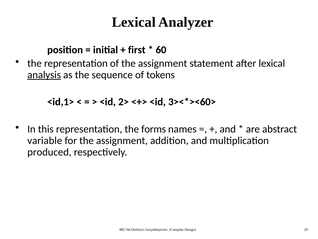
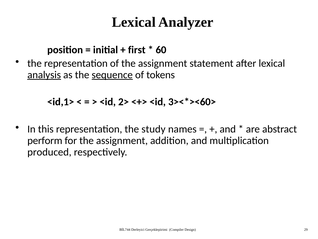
sequence underline: none -> present
forms: forms -> study
variable: variable -> perform
